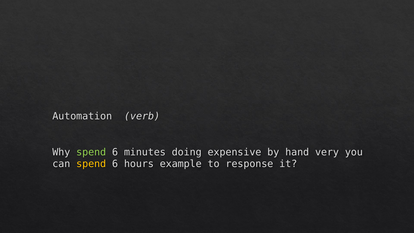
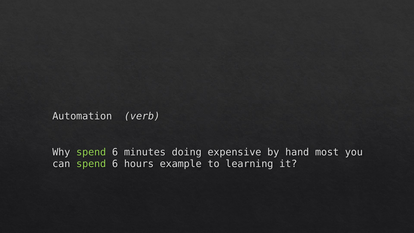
very: very -> most
spend at (91, 164) colour: yellow -> light green
response: response -> learning
